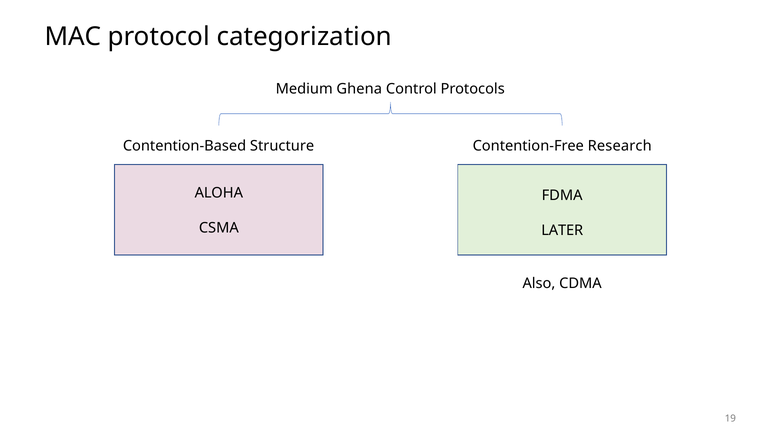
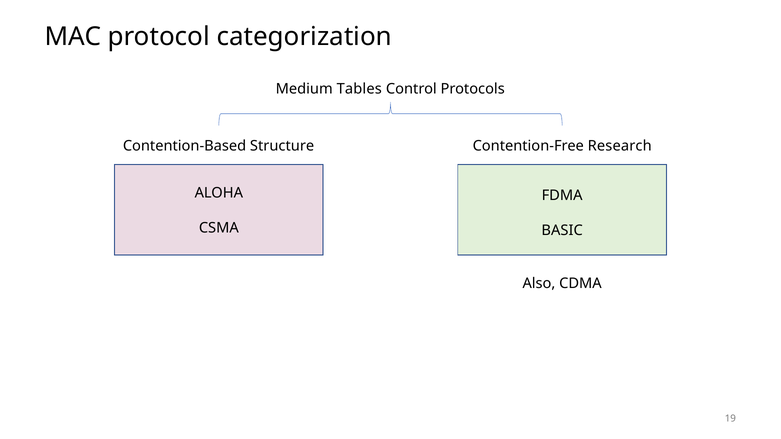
Ghena: Ghena -> Tables
LATER: LATER -> BASIC
